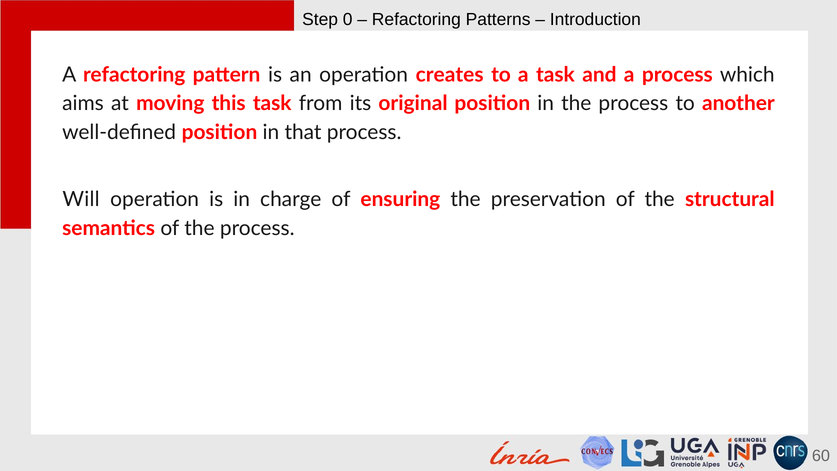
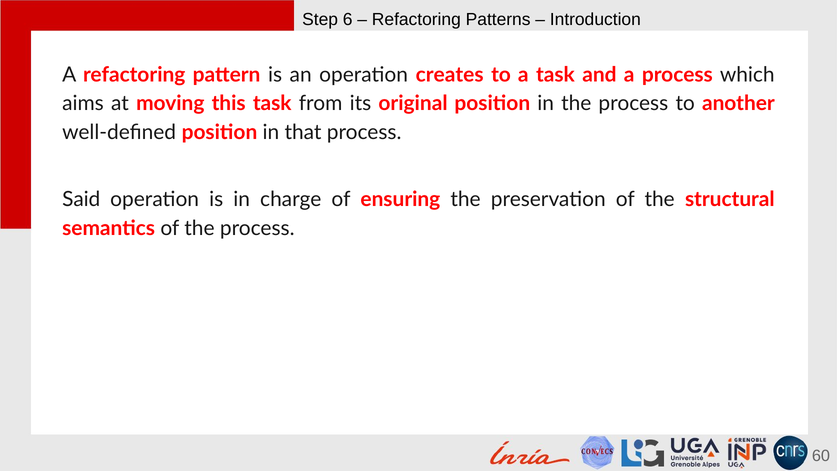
0: 0 -> 6
Will: Will -> Said
